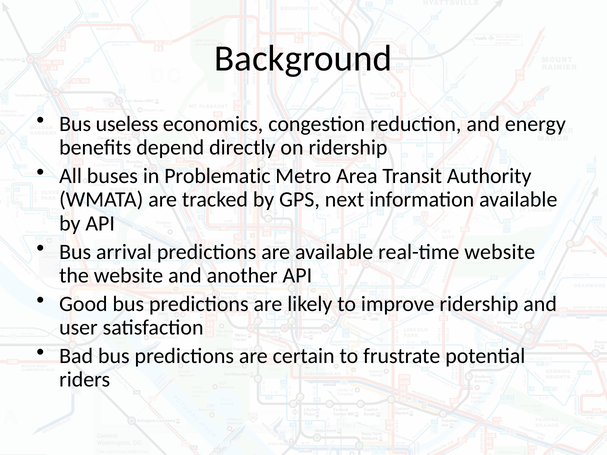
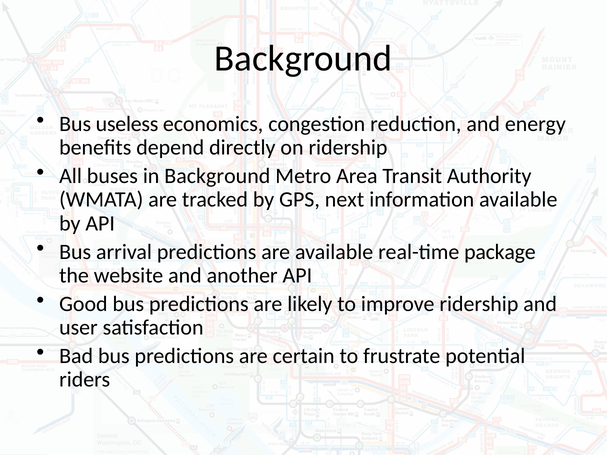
in Problematic: Problematic -> Background
real-time website: website -> package
